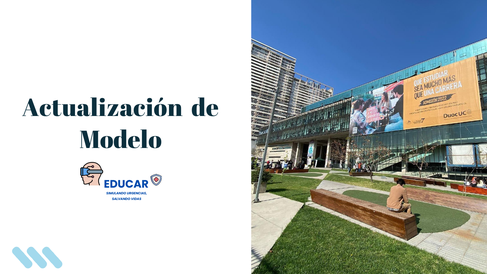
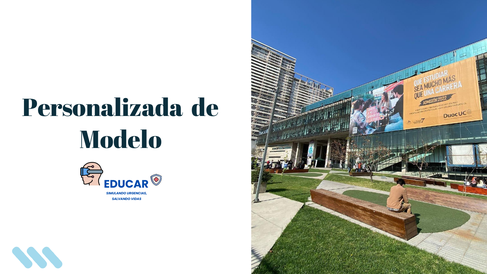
Actualización: Actualización -> Personalizada
